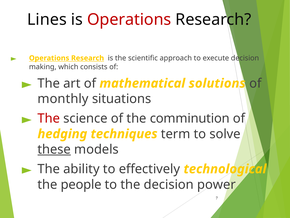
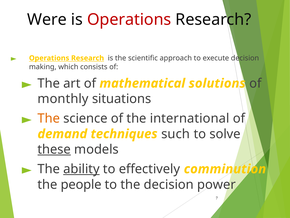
Lines: Lines -> Were
The at (49, 118) colour: red -> orange
comminution: comminution -> international
hedging: hedging -> demand
term: term -> such
ability underline: none -> present
technological: technological -> comminution
